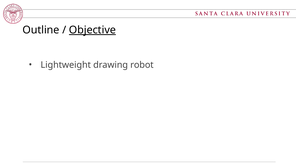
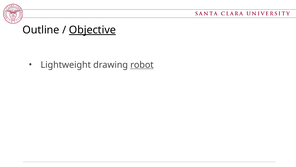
robot underline: none -> present
